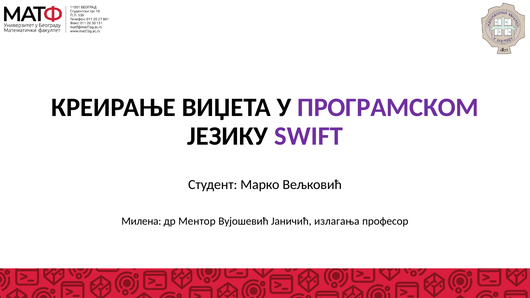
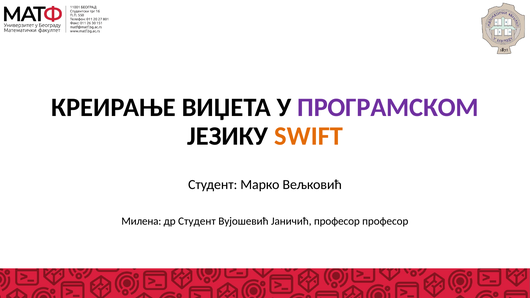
SWIFT colour: purple -> orange
др Ментор: Ментор -> Студент
Јаничић излагања: излагања -> професор
